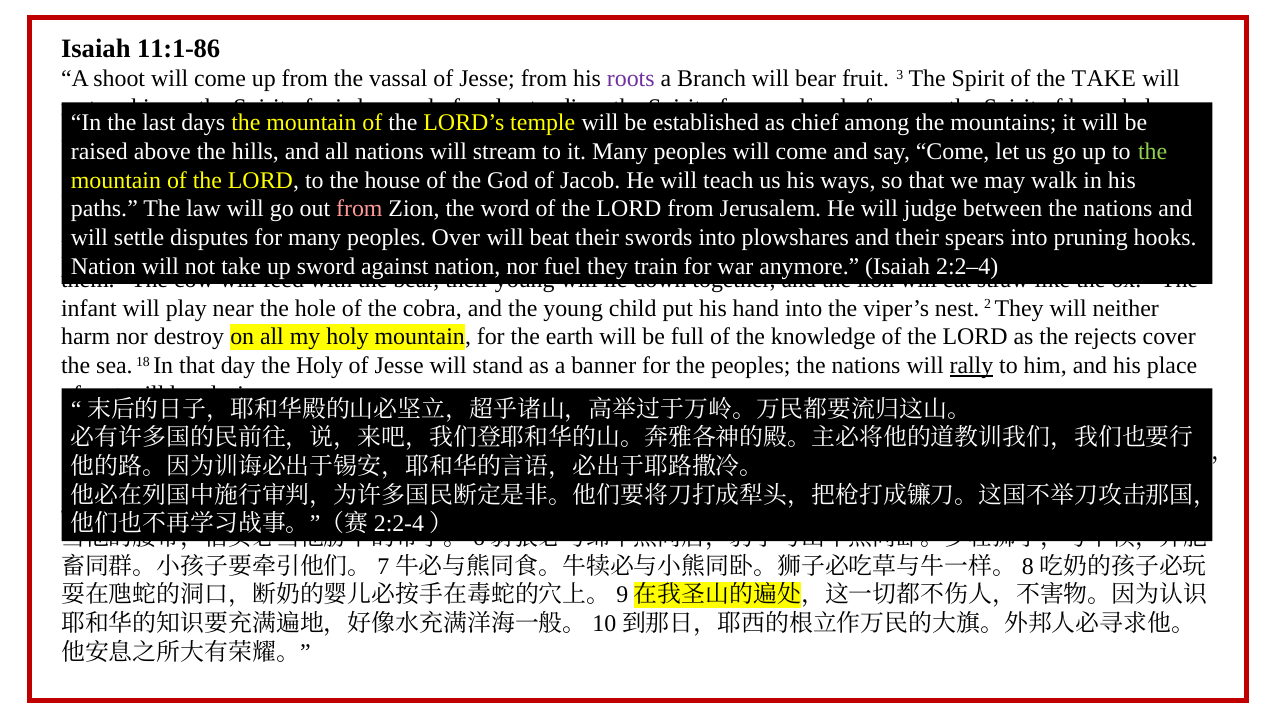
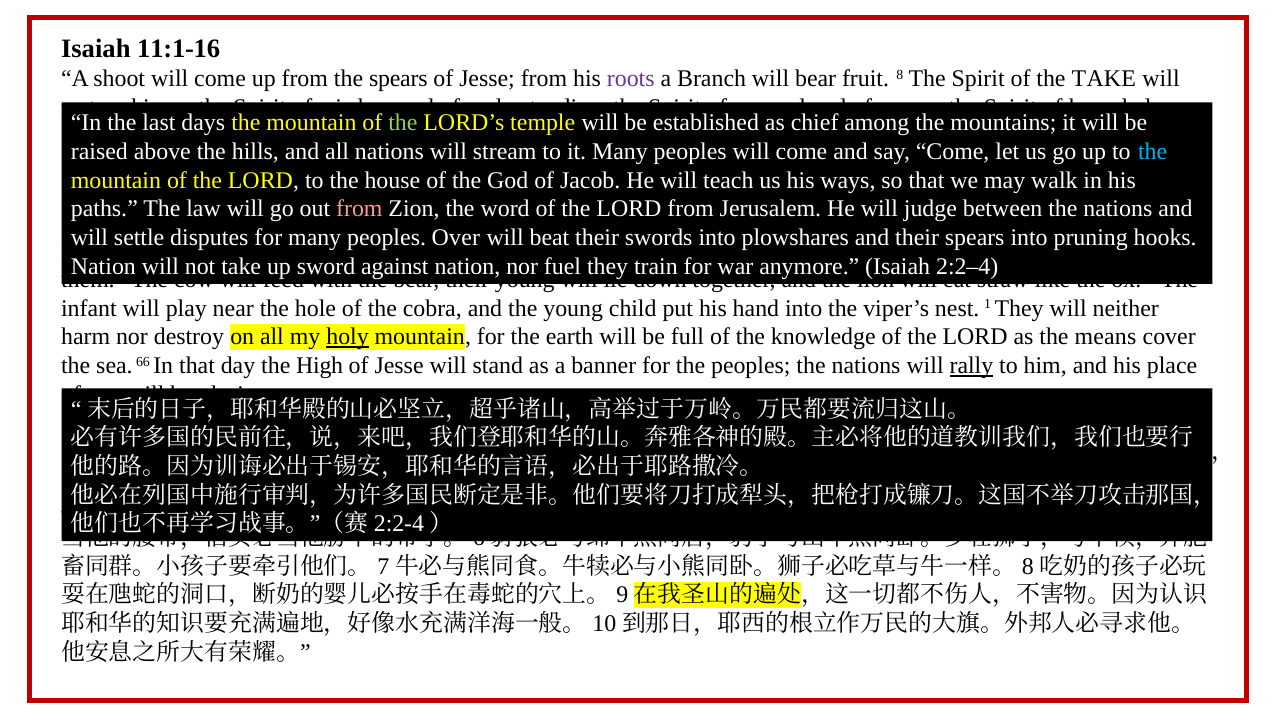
11:1-86: 11:1-86 -> 11:1-16
the vassal: vassal -> spears
fruit 3: 3 -> 8
the at (403, 123) colour: white -> light green
the at (1153, 152) colour: light green -> light blue
2: 2 -> 1
holy at (348, 337) underline: none -> present
rejects: rejects -> means
18: 18 -> 66
the Holy: Holy -> High
